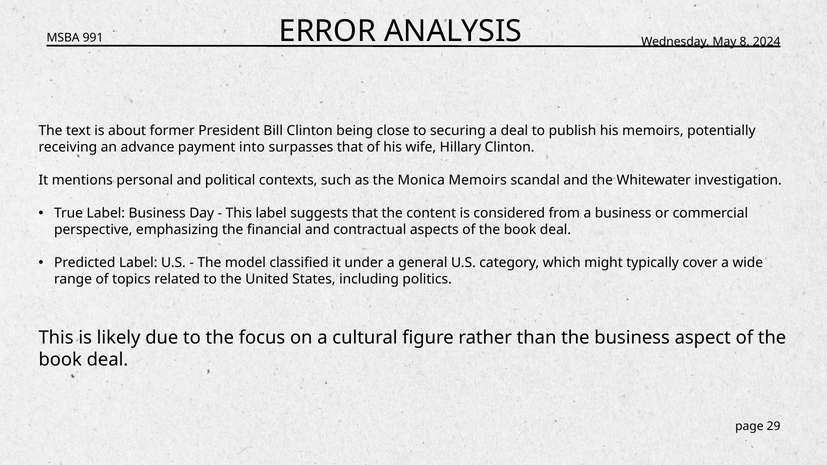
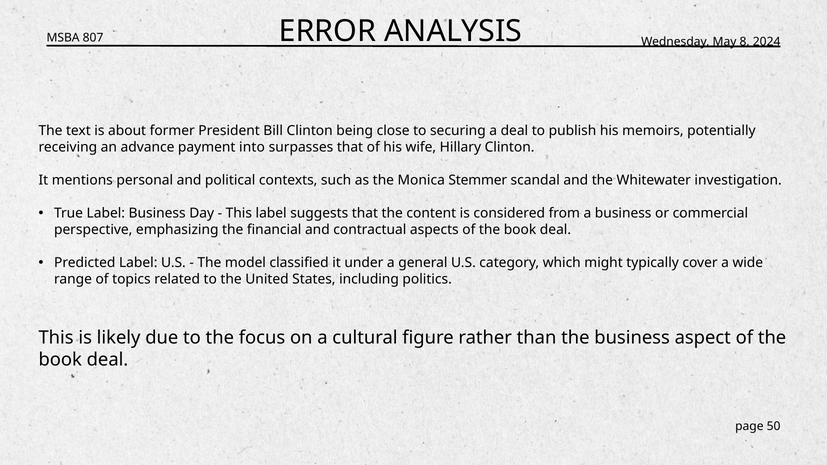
991: 991 -> 807
Monica Memoirs: Memoirs -> Stemmer
29: 29 -> 50
